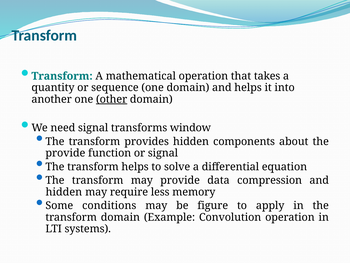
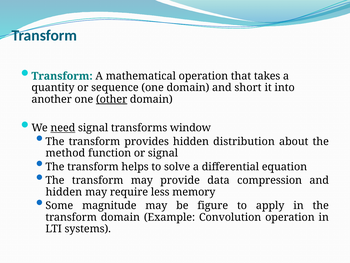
and helps: helps -> short
need underline: none -> present
components: components -> distribution
provide at (65, 153): provide -> method
conditions: conditions -> magnitude
